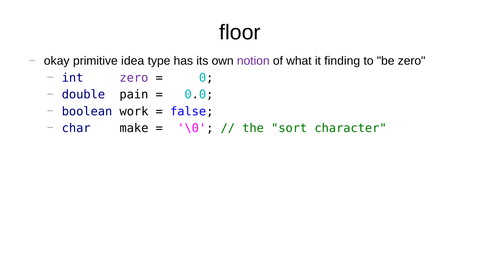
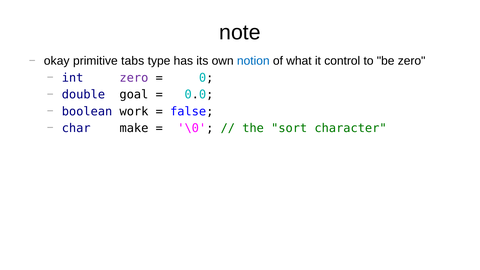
floor: floor -> note
idea: idea -> tabs
notion colour: purple -> blue
finding: finding -> control
pain: pain -> goal
